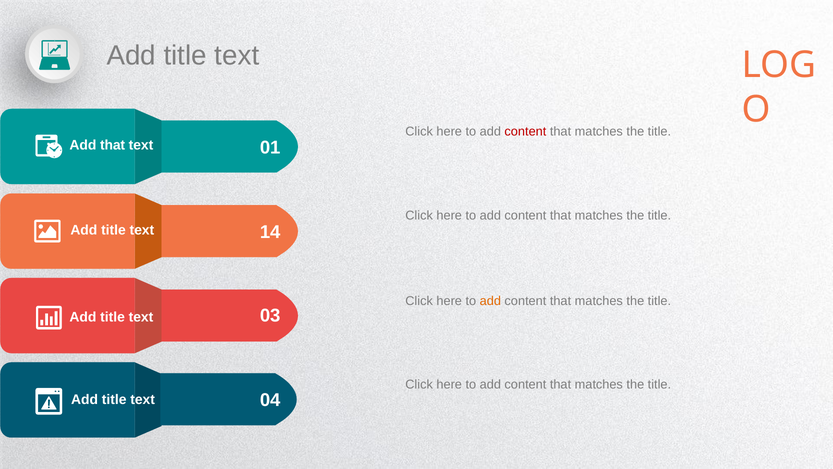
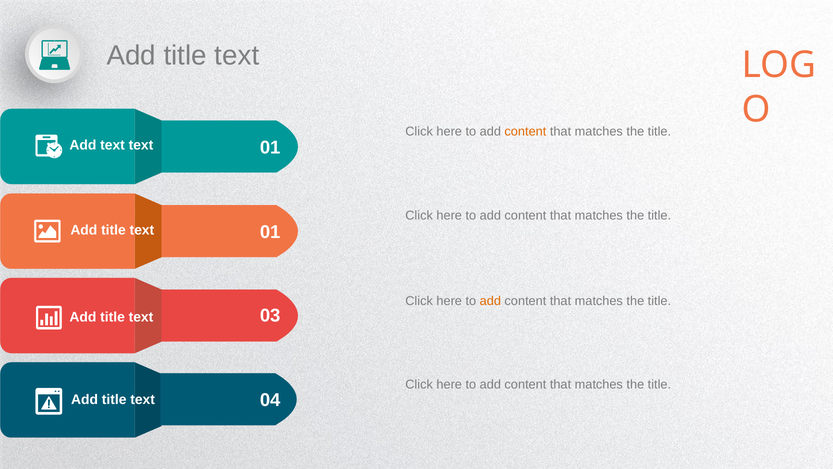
content at (525, 132) colour: red -> orange
Add that: that -> text
title text 14: 14 -> 01
